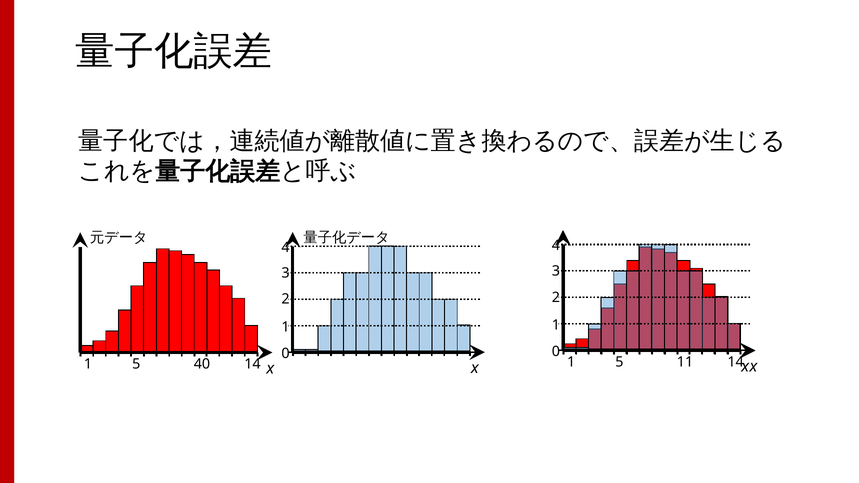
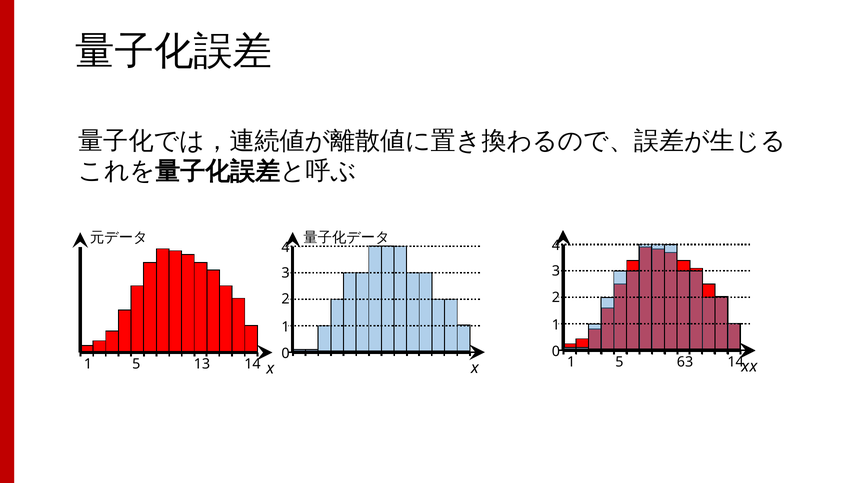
11: 11 -> 63
40: 40 -> 13
